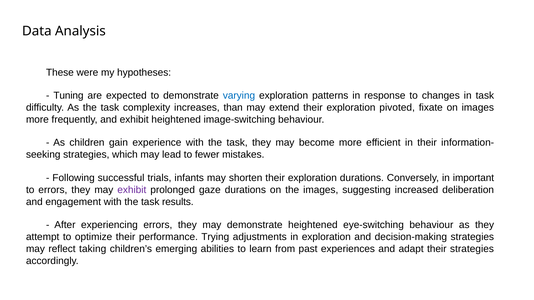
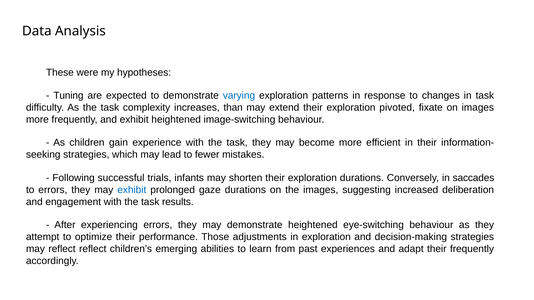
important: important -> saccades
exhibit at (132, 190) colour: purple -> blue
Trying: Trying -> Those
reflect taking: taking -> reflect
their strategies: strategies -> frequently
